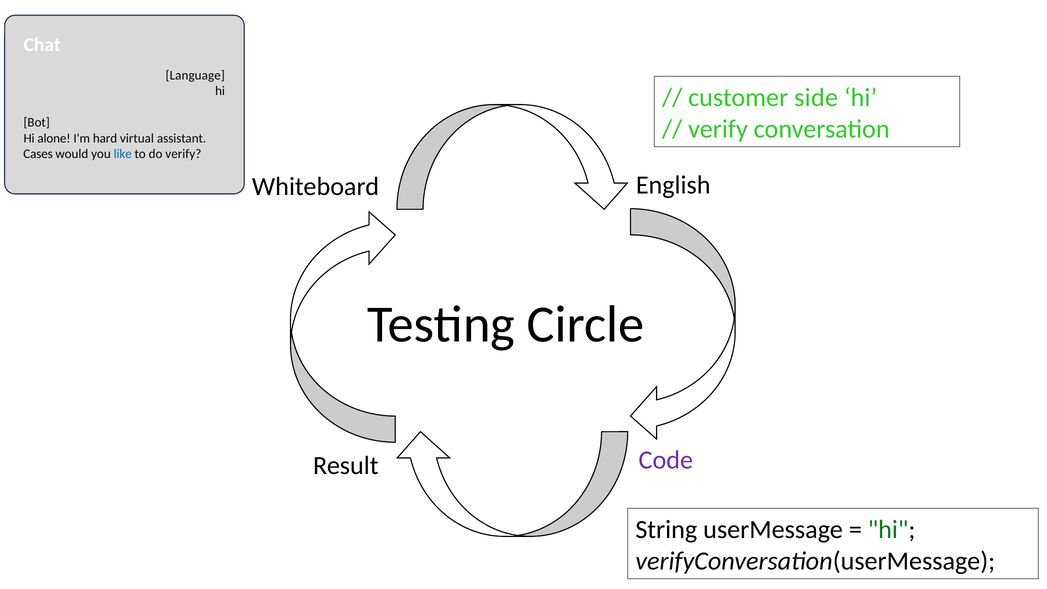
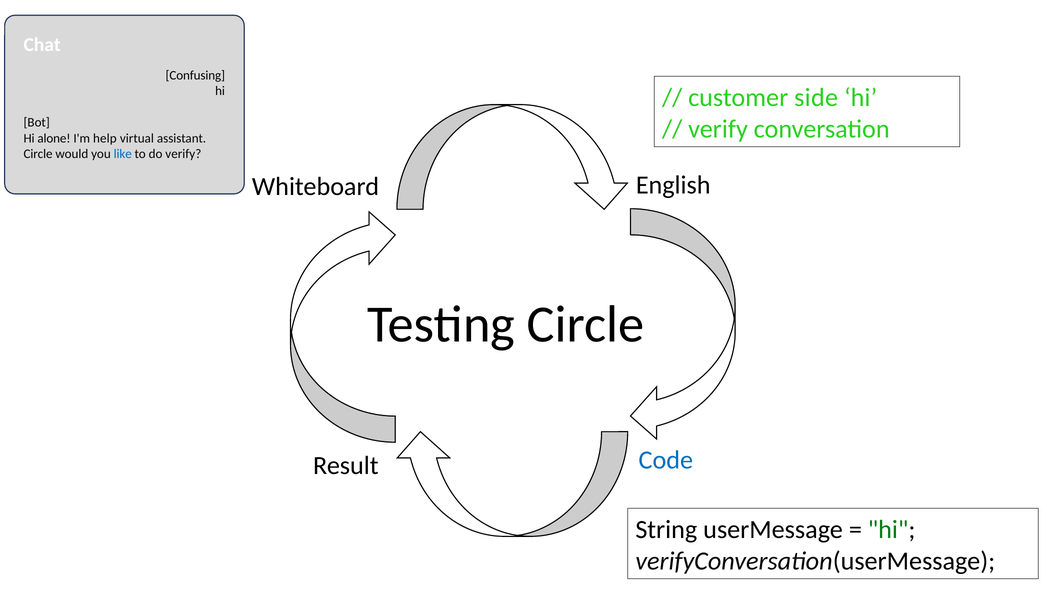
Language: Language -> Confusing
hard: hard -> help
Cases at (38, 154): Cases -> Circle
Code colour: purple -> blue
